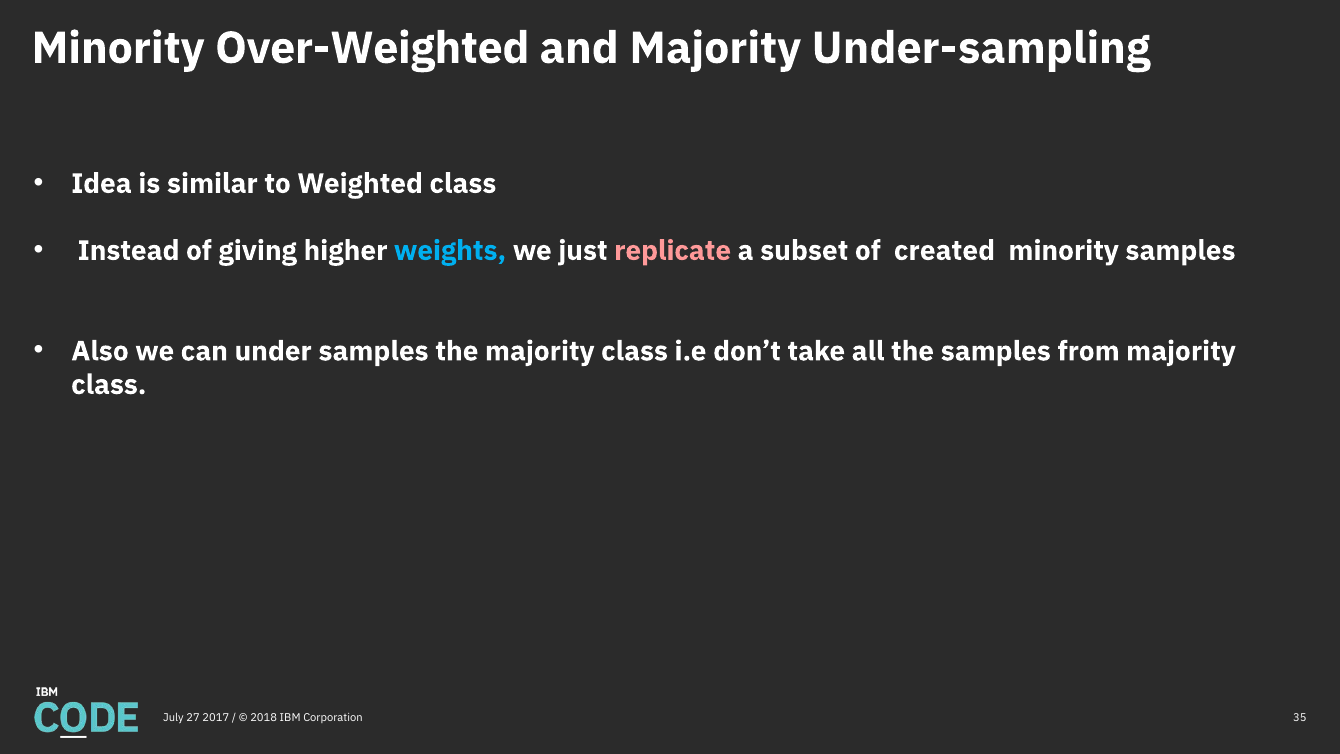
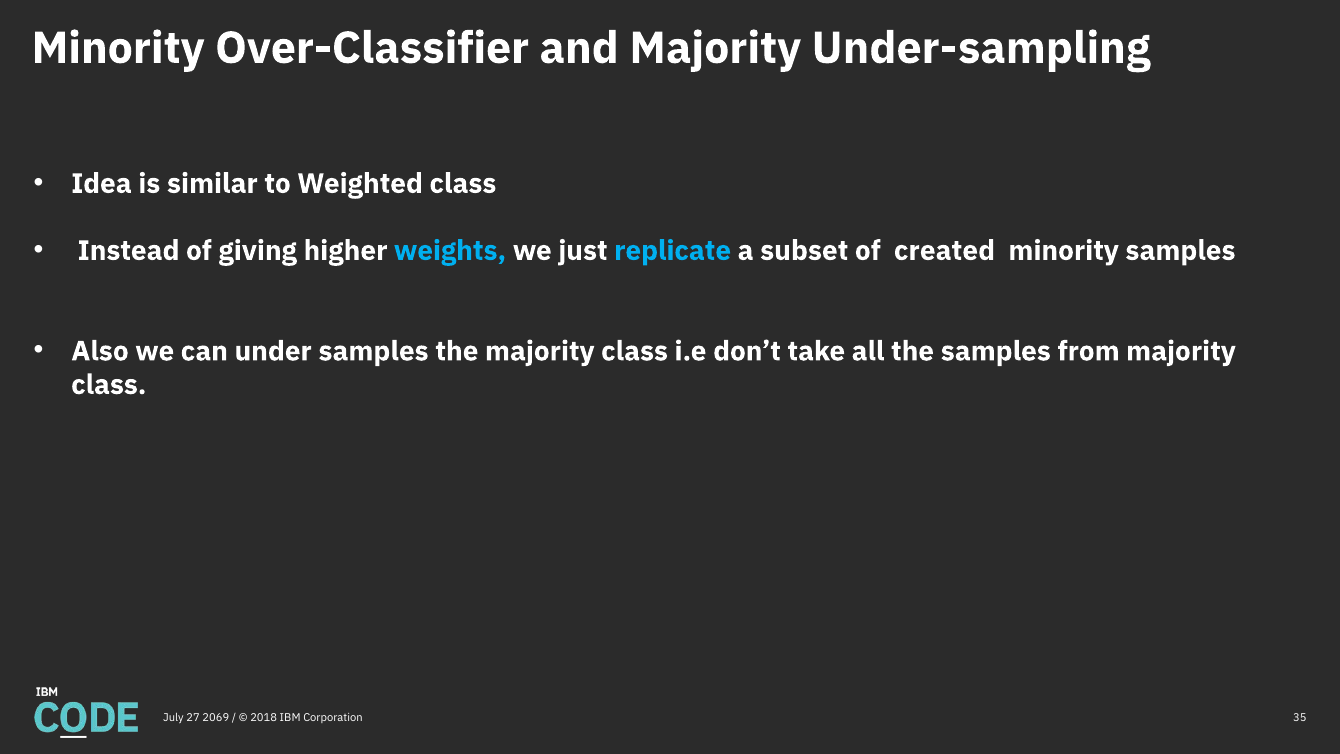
Over-Weighted: Over-Weighted -> Over-Classifier
replicate colour: pink -> light blue
2017: 2017 -> 2069
